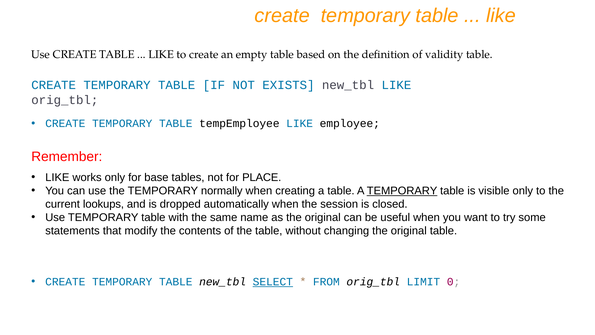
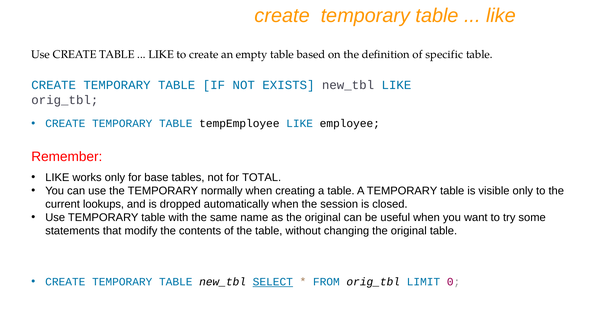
validity: validity -> specific
PLACE: PLACE -> TOTAL
TEMPORARY at (402, 191) underline: present -> none
